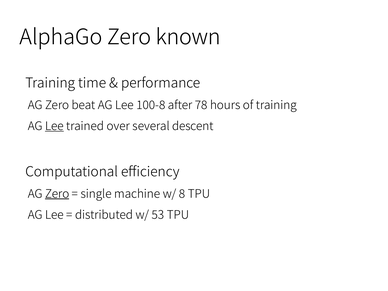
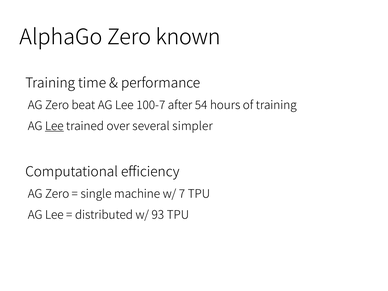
100-8: 100-8 -> 100-7
78: 78 -> 54
descent: descent -> simpler
Zero at (57, 194) underline: present -> none
8: 8 -> 7
53: 53 -> 93
